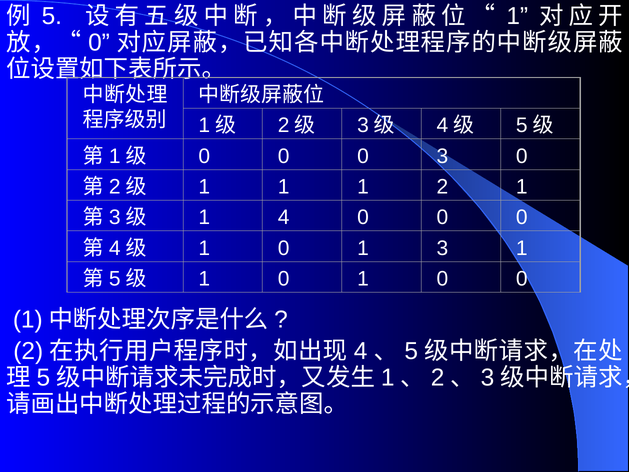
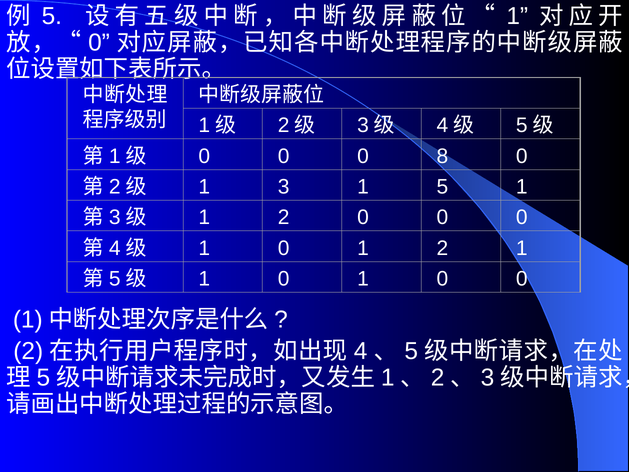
0 3: 3 -> 8
1 at (284, 187): 1 -> 3
1 2: 2 -> 5
4 at (284, 217): 4 -> 2
0 1 3: 3 -> 2
